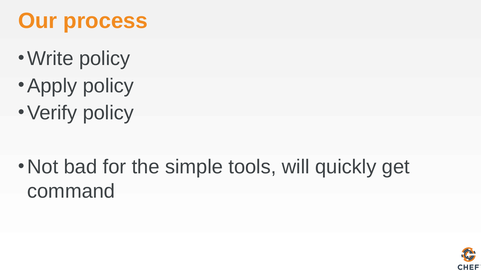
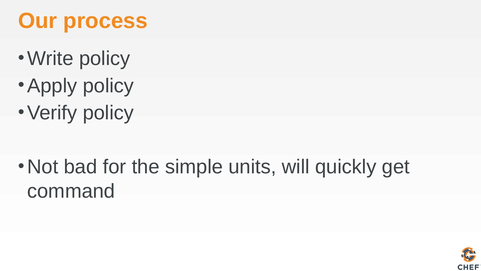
tools: tools -> units
